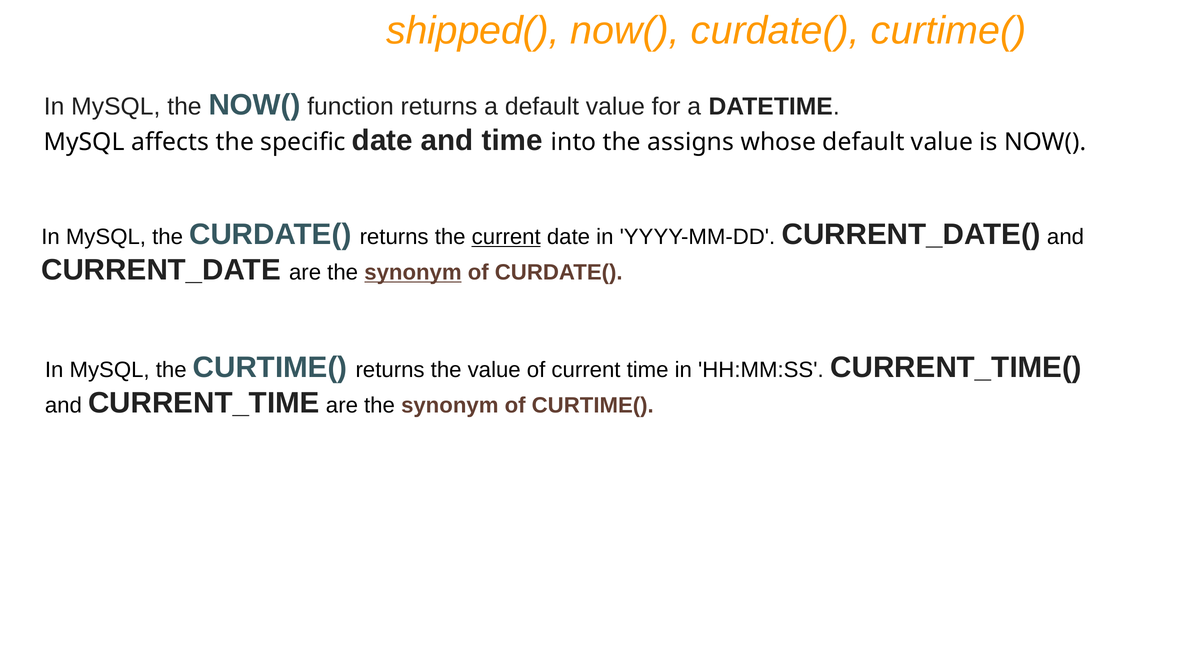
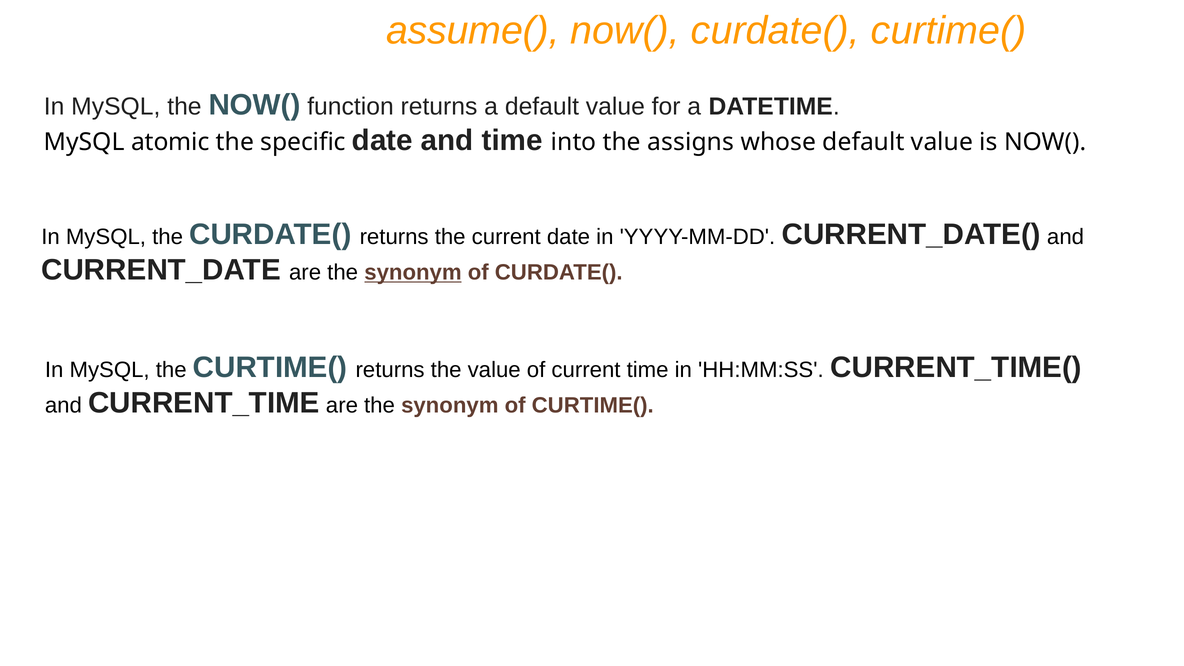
shipped(: shipped( -> assume(
affects: affects -> atomic
current at (506, 237) underline: present -> none
